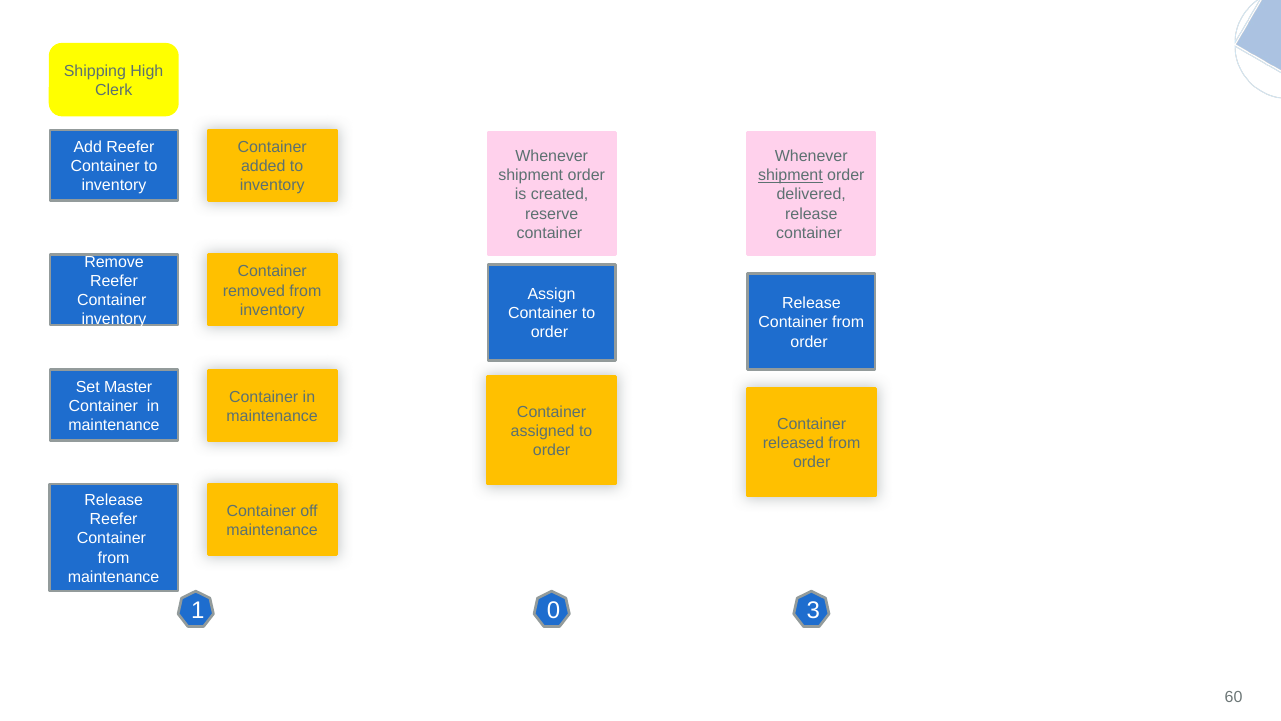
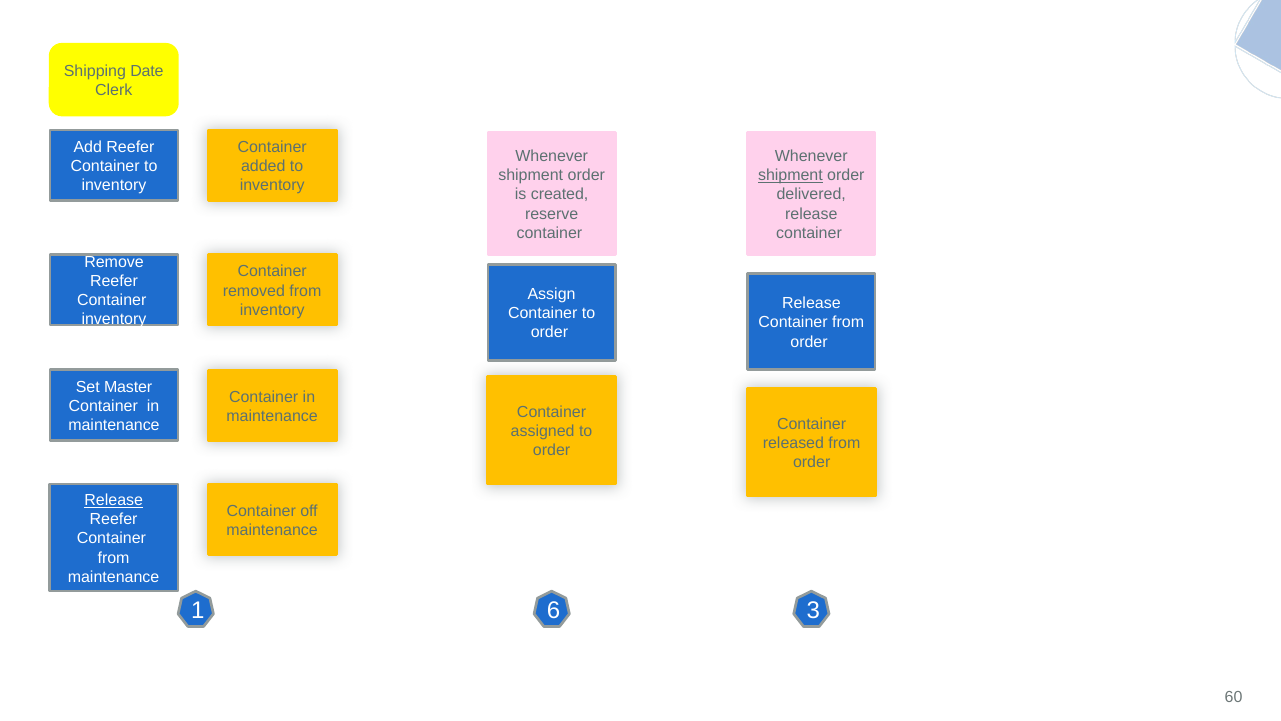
High: High -> Date
Release at (114, 500) underline: none -> present
0: 0 -> 6
